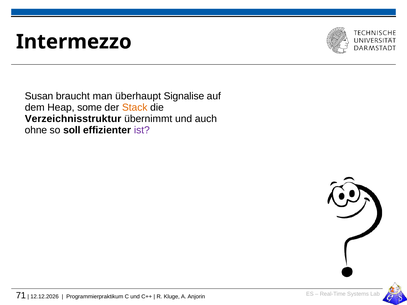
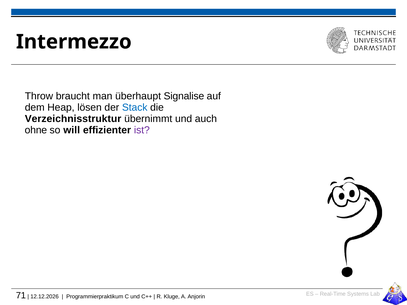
Susan: Susan -> Throw
some: some -> lösen
Stack colour: orange -> blue
soll: soll -> will
